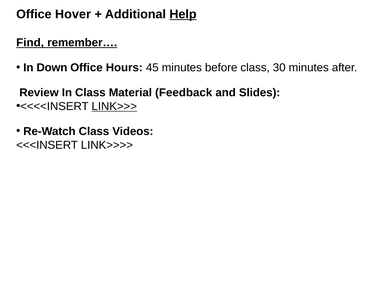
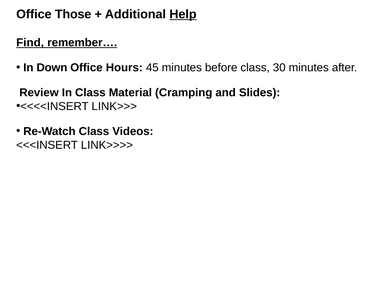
Hover: Hover -> Those
Feedback: Feedback -> Cramping
LINK>>> underline: present -> none
